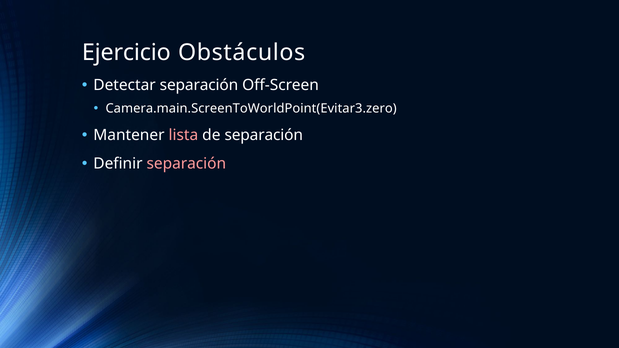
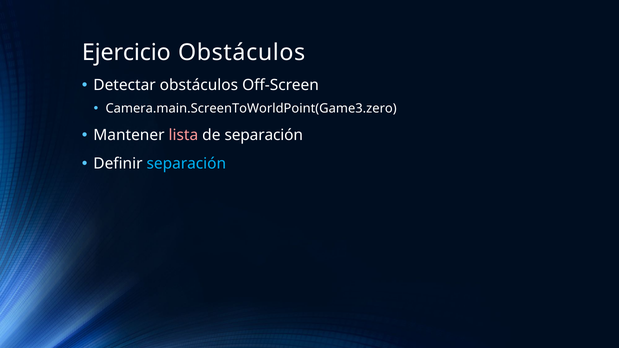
Detectar separación: separación -> obstáculos
Camera.main.ScreenToWorldPoint(Evitar3.zero: Camera.main.ScreenToWorldPoint(Evitar3.zero -> Camera.main.ScreenToWorldPoint(Game3.zero
separación at (186, 164) colour: pink -> light blue
